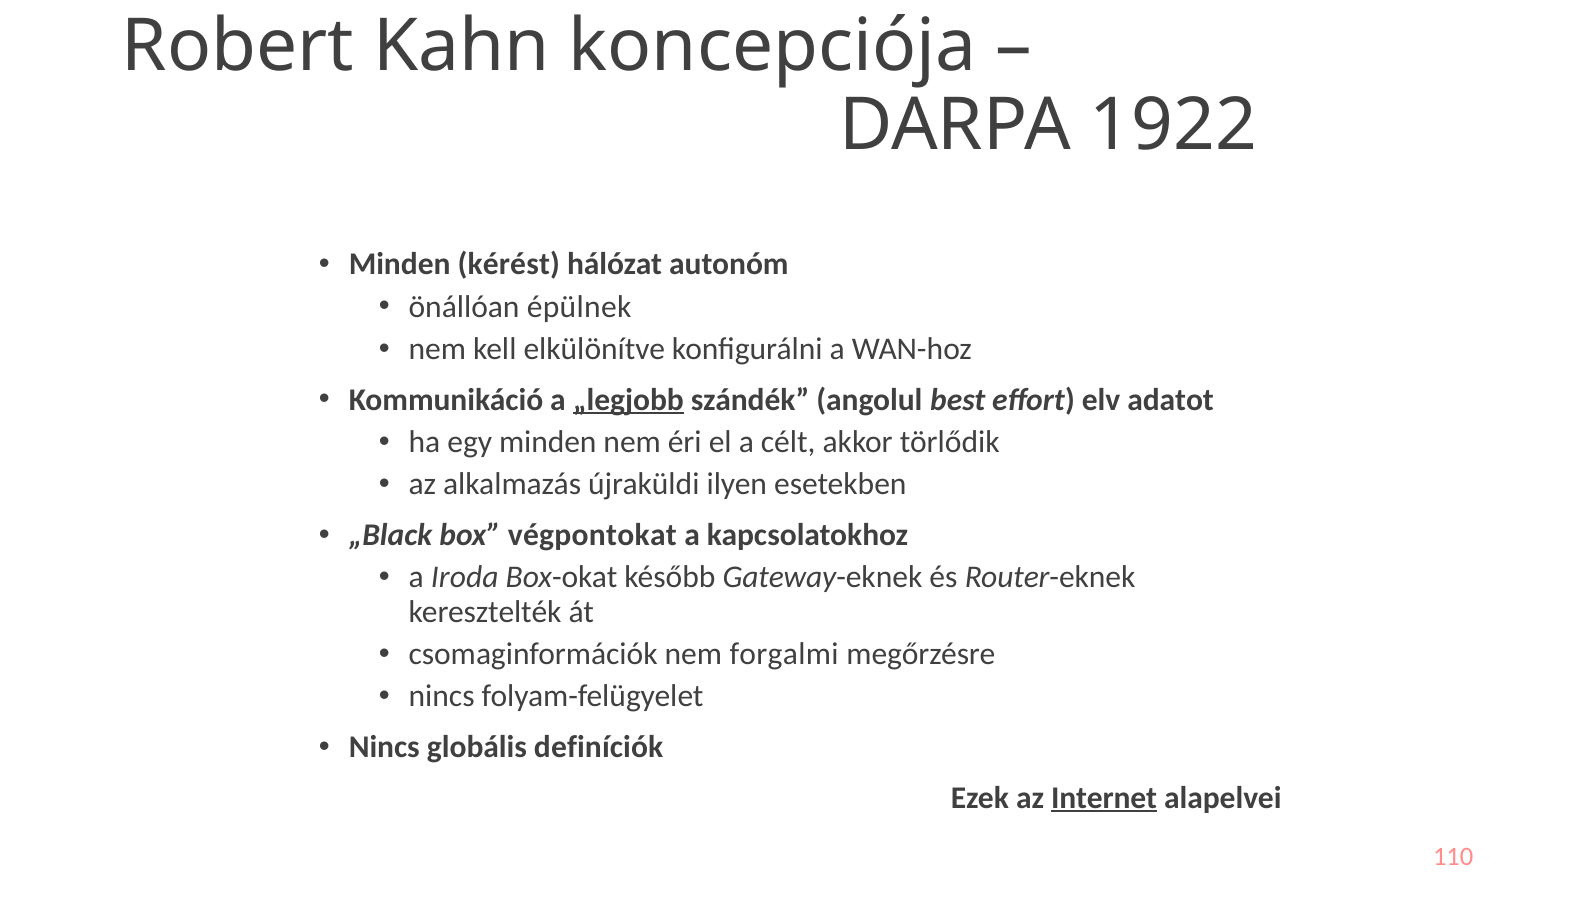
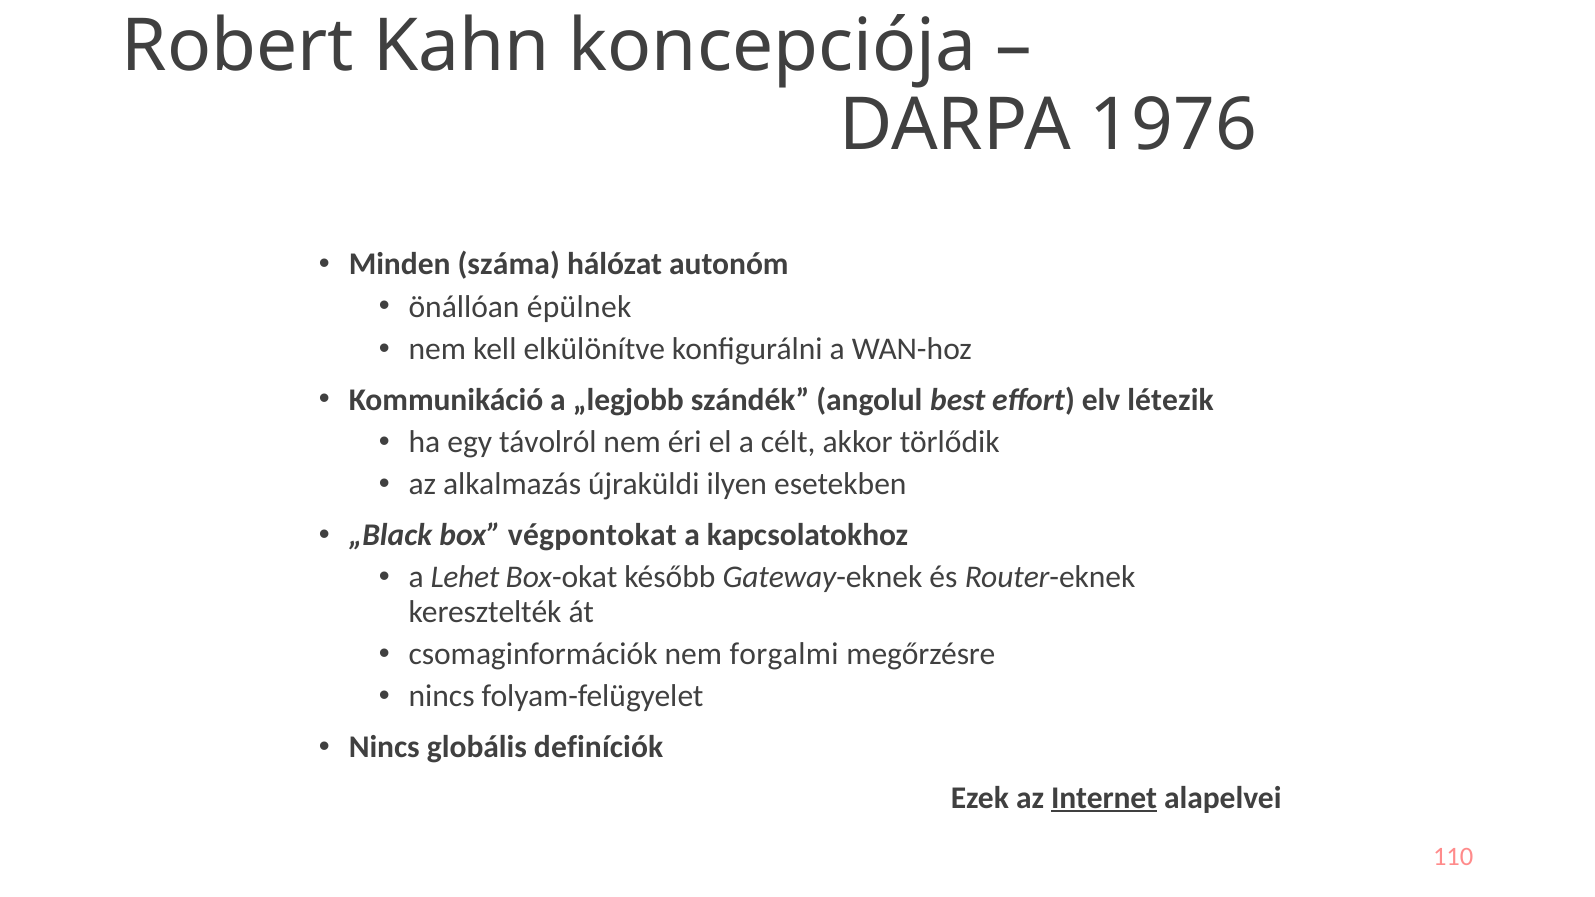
1922: 1922 -> 1976
kérést: kérést -> száma
„legjobb underline: present -> none
adatot: adatot -> létezik
egy minden: minden -> távolról
Iroda: Iroda -> Lehet
